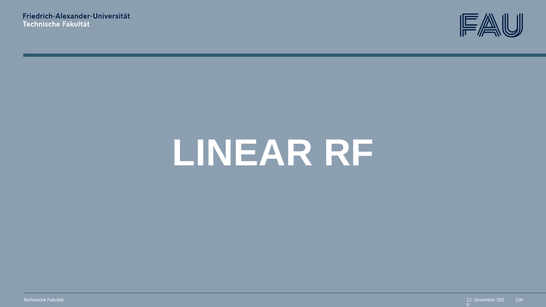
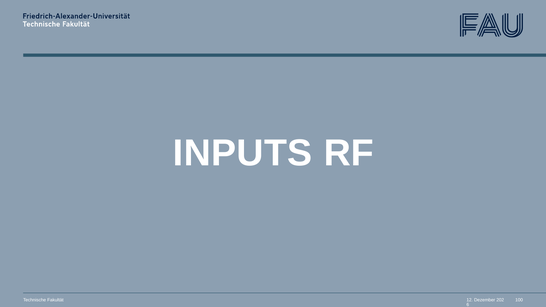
LINEAR: LINEAR -> INPUTS
